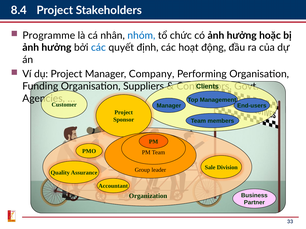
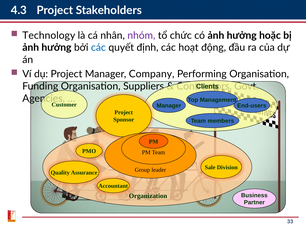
8.4: 8.4 -> 4.3
Programme: Programme -> Technology
nhóm colour: blue -> purple
